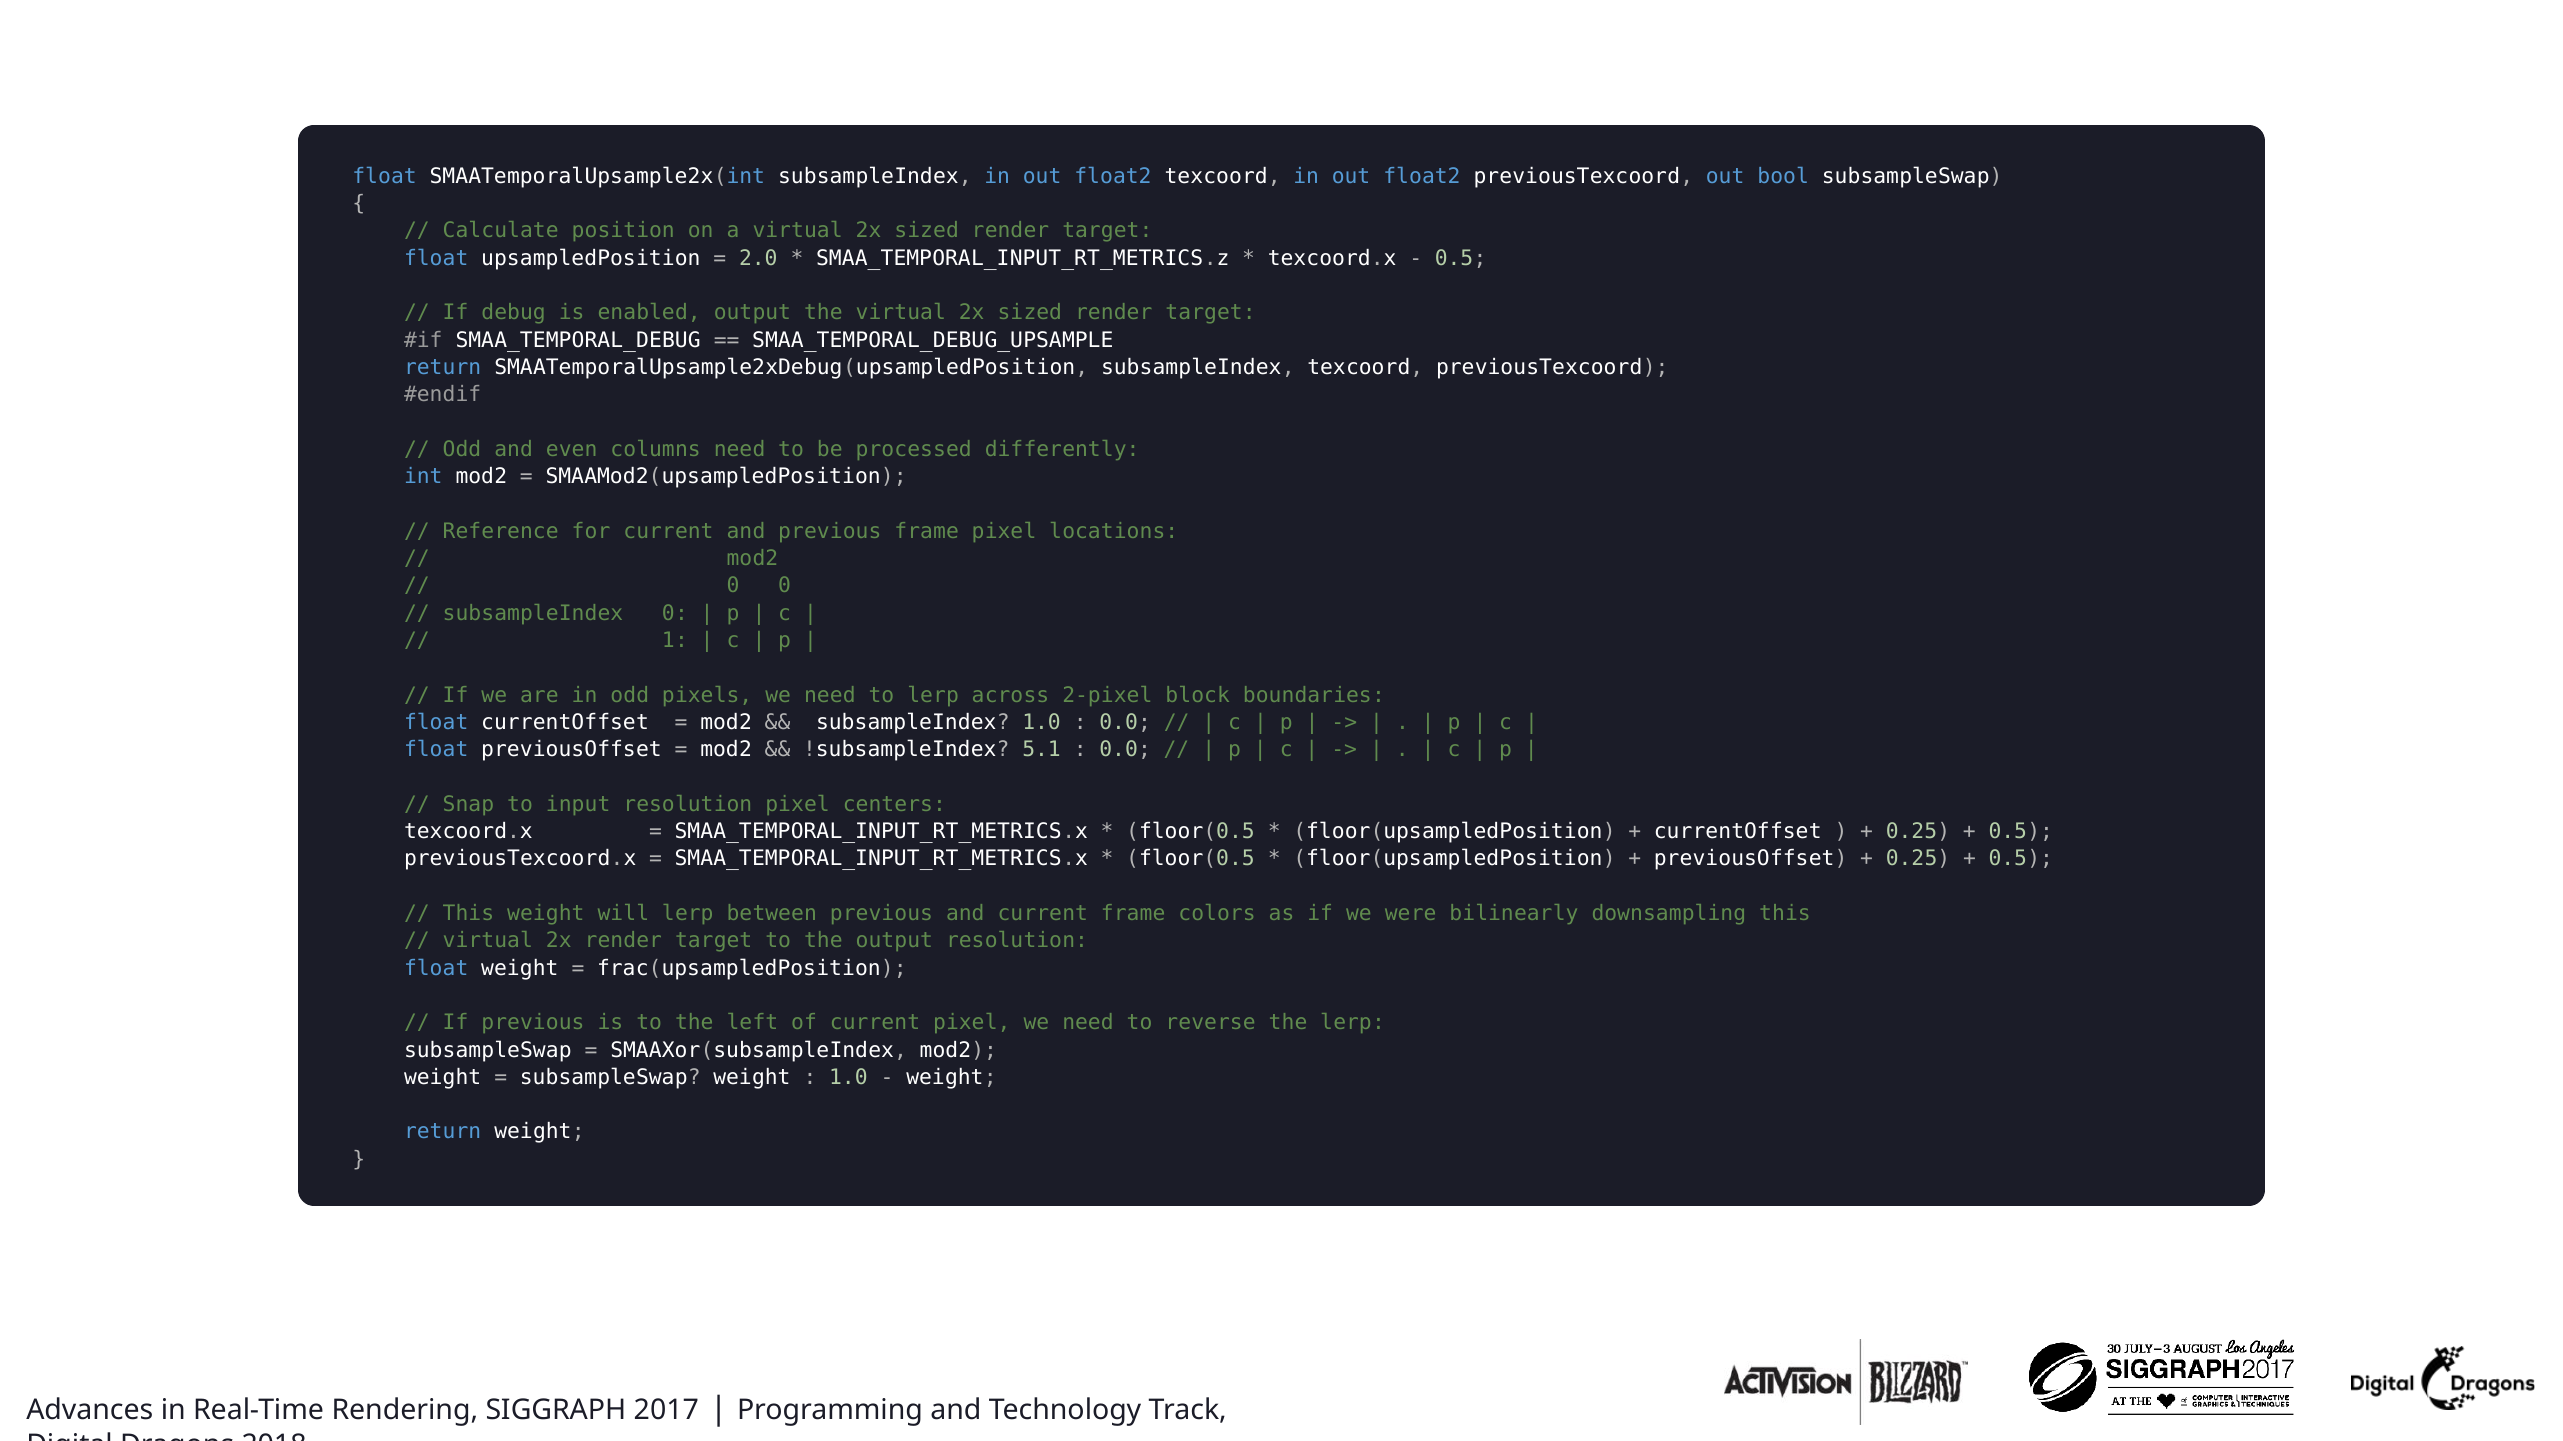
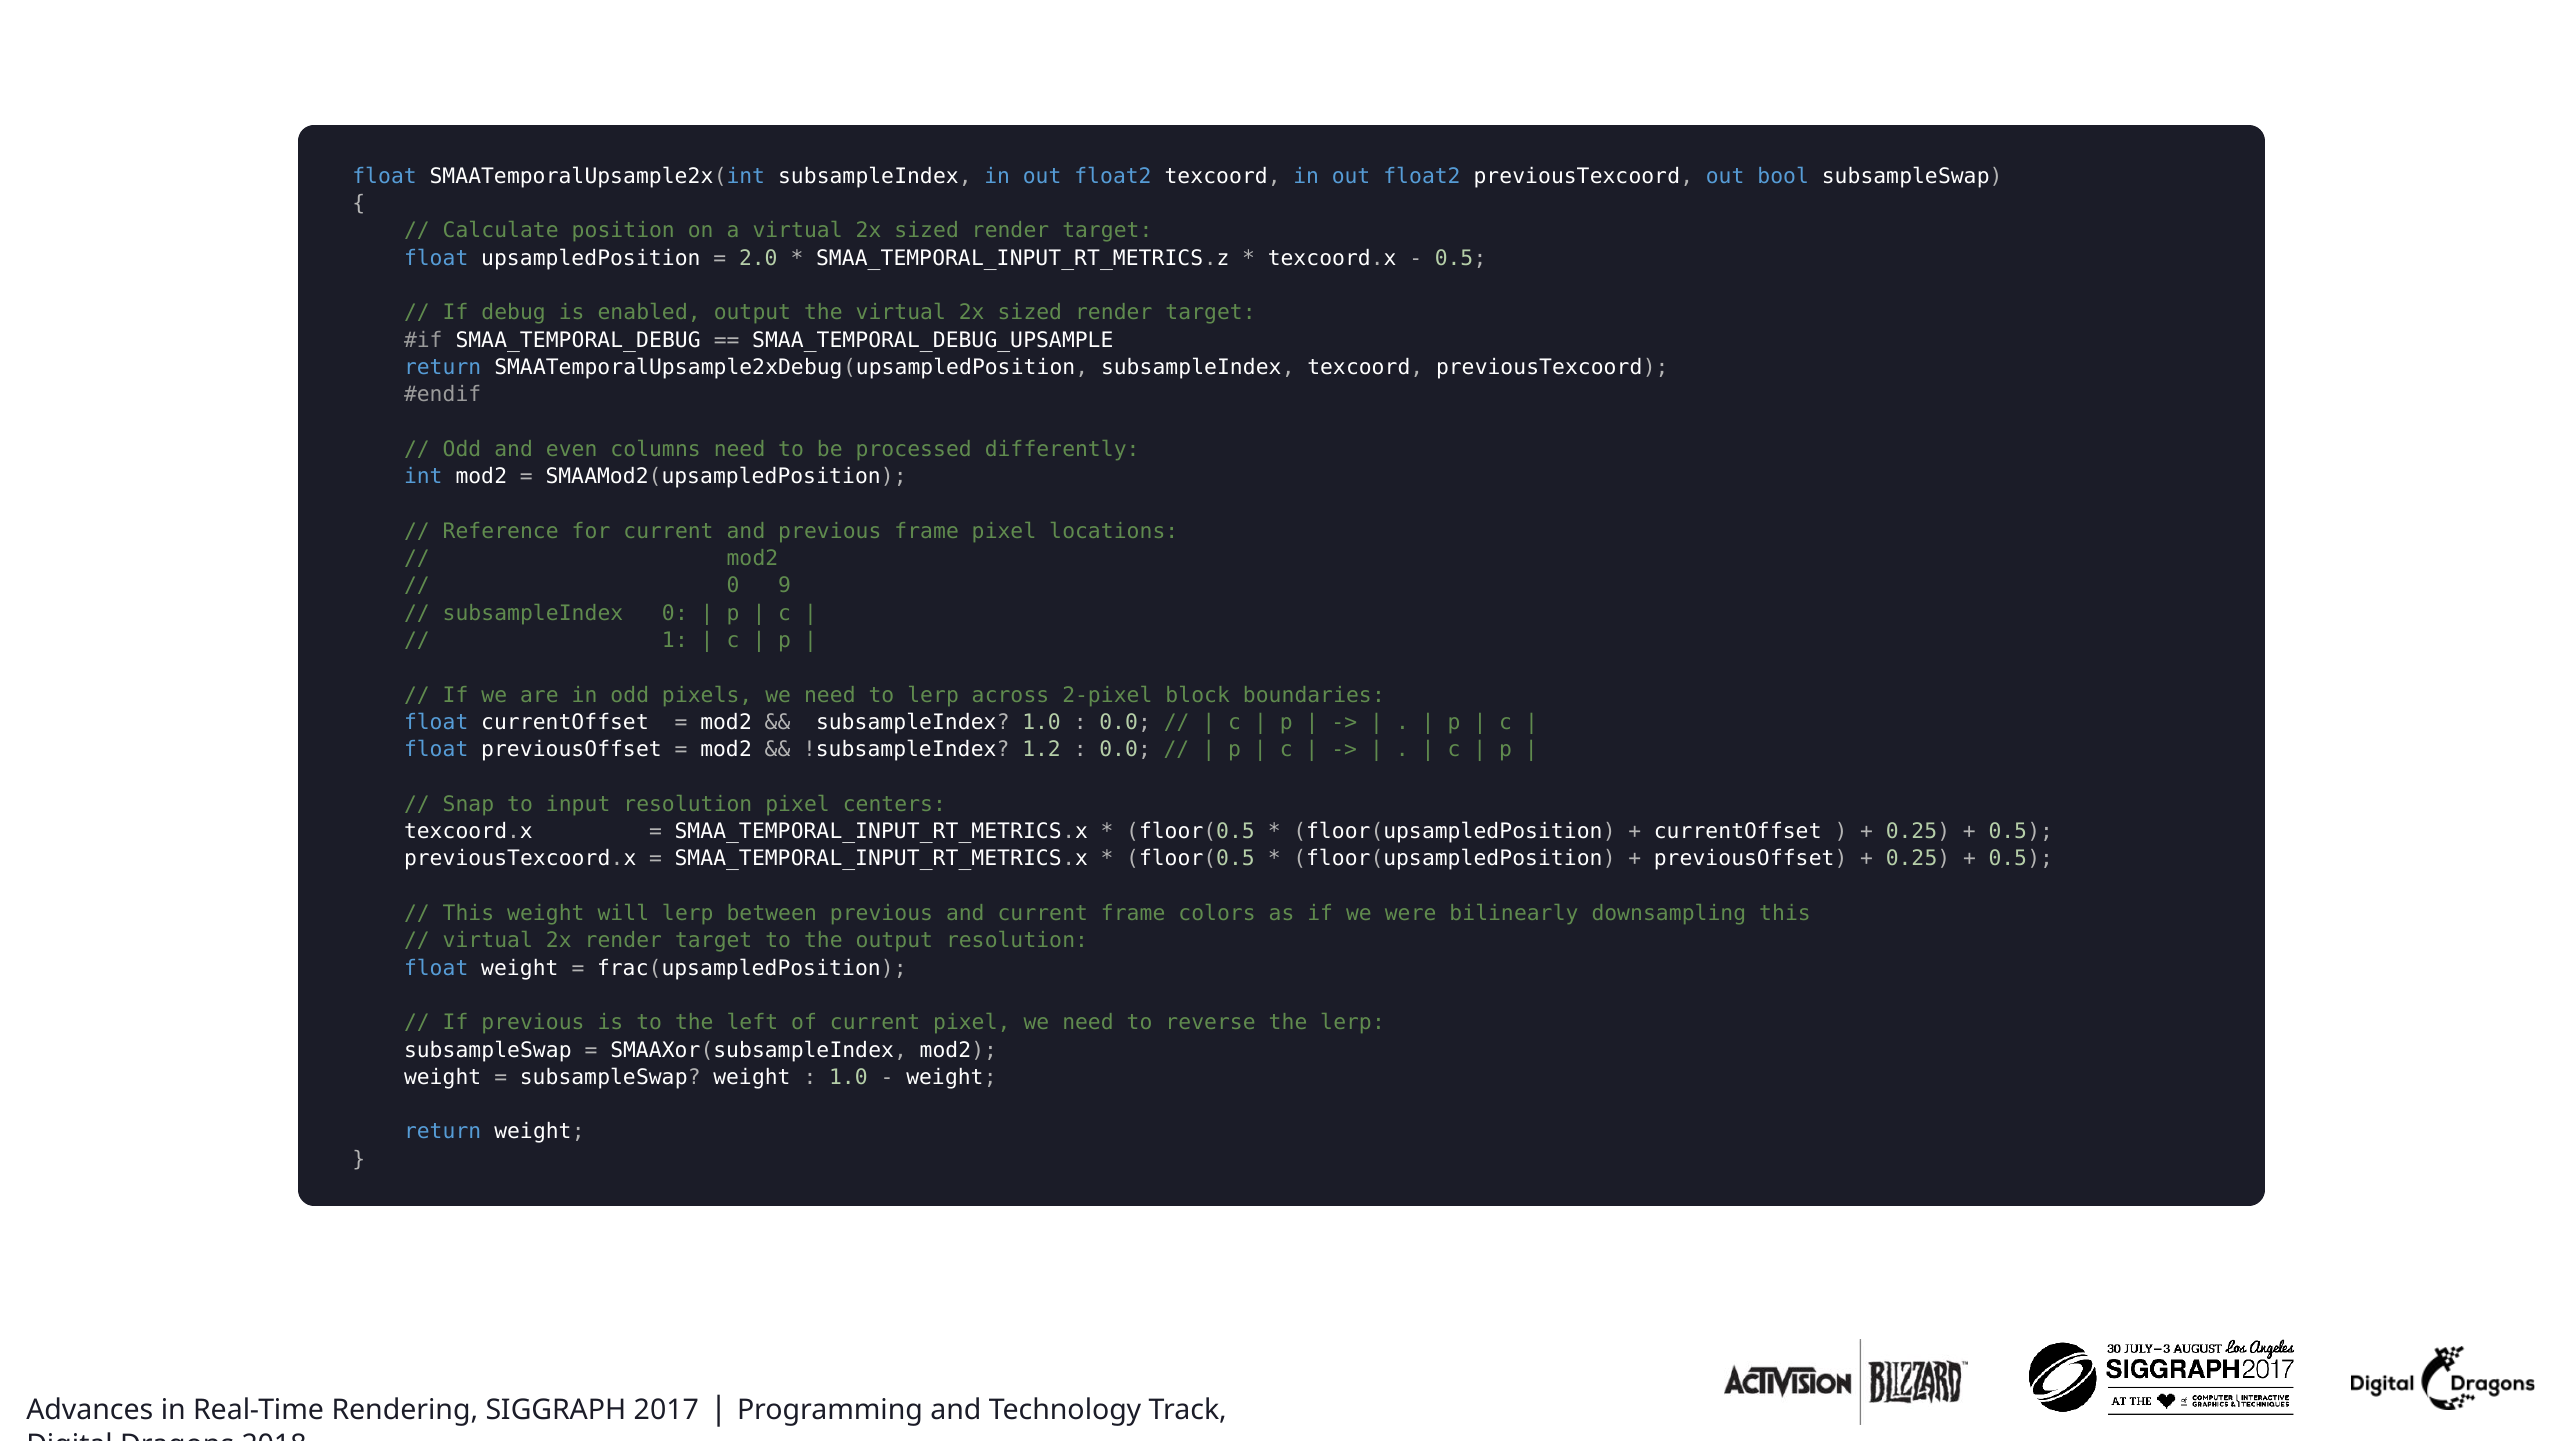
0 0: 0 -> 9
5.1: 5.1 -> 1.2
